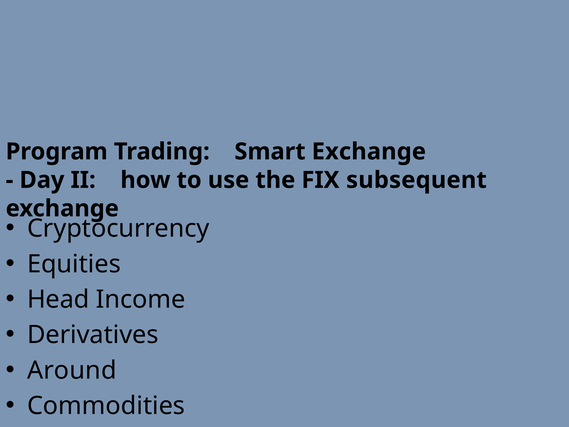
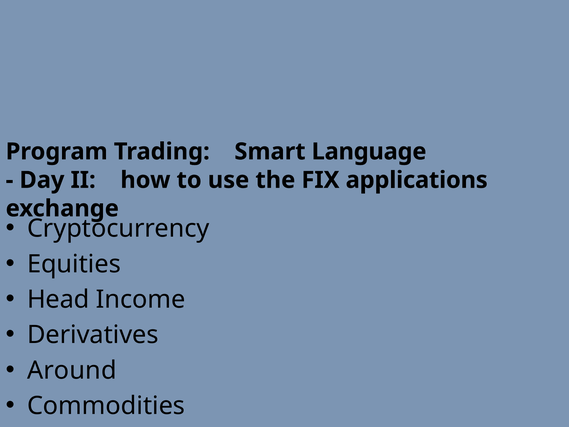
Smart Exchange: Exchange -> Language
subsequent: subsequent -> applications
